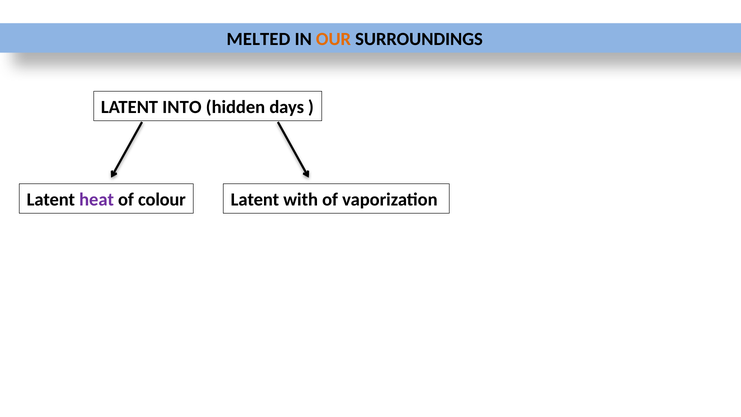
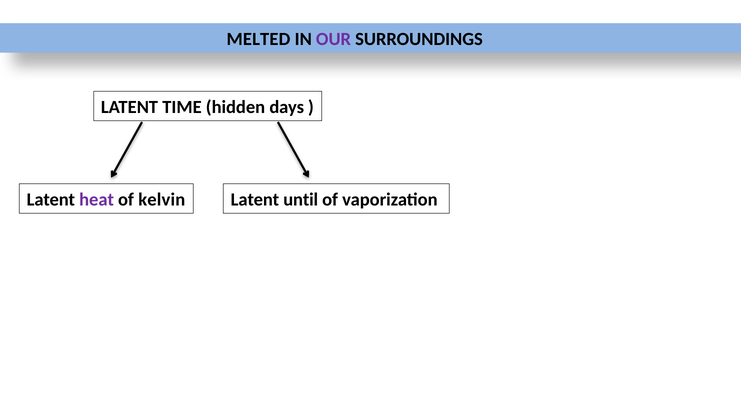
OUR colour: orange -> purple
INTO: INTO -> TIME
colour: colour -> kelvin
with: with -> until
